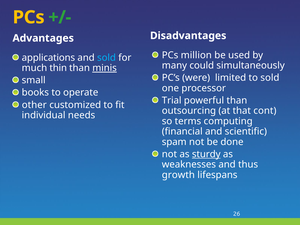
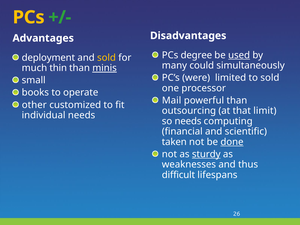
million: million -> degree
used underline: none -> present
applications: applications -> deployment
sold at (106, 58) colour: light blue -> yellow
Trial: Trial -> Mail
cont: cont -> limit
so terms: terms -> needs
spam: spam -> taken
done underline: none -> present
growth: growth -> difficult
